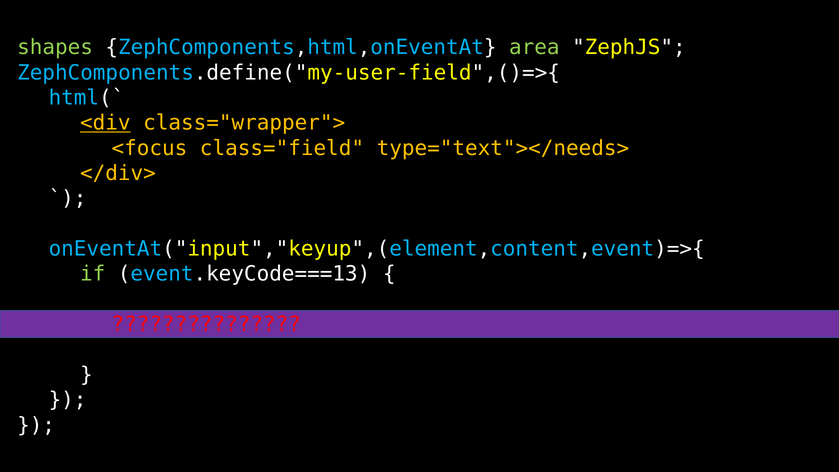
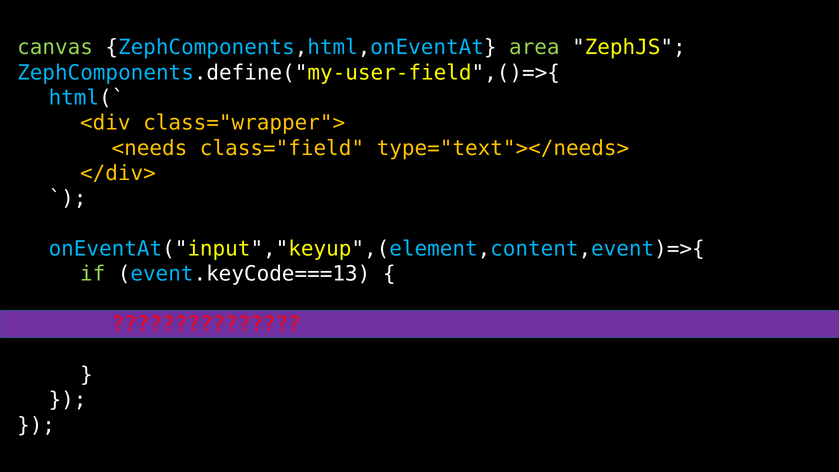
shapes: shapes -> canvas
<div underline: present -> none
<focus: <focus -> <needs
